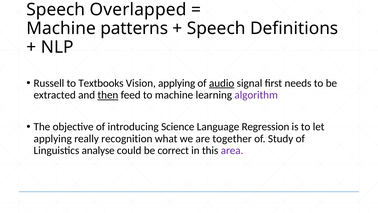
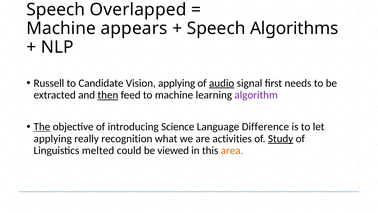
patterns: patterns -> appears
Definitions: Definitions -> Algorithms
Textbooks: Textbooks -> Candidate
The underline: none -> present
Regression: Regression -> Difference
together: together -> activities
Study underline: none -> present
analyse: analyse -> melted
correct: correct -> viewed
area colour: purple -> orange
